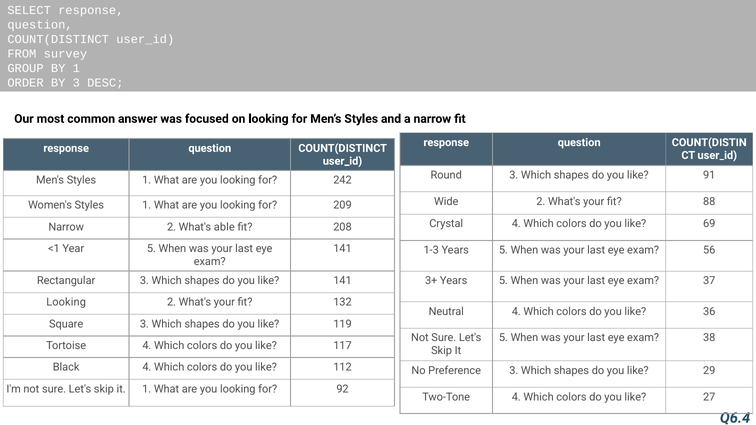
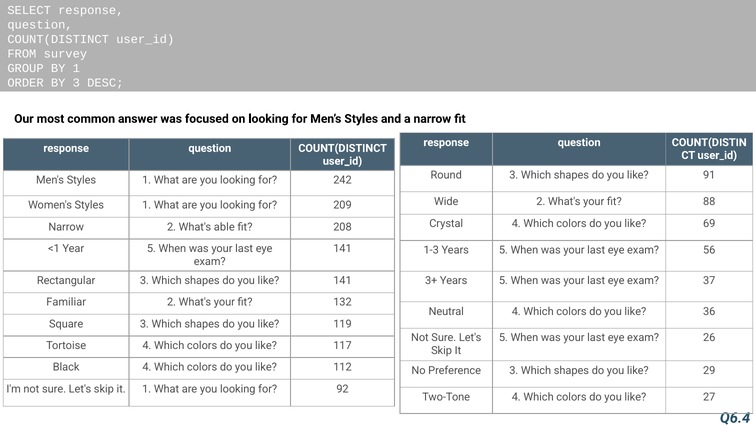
Looking at (66, 302): Looking -> Familiar
38: 38 -> 26
